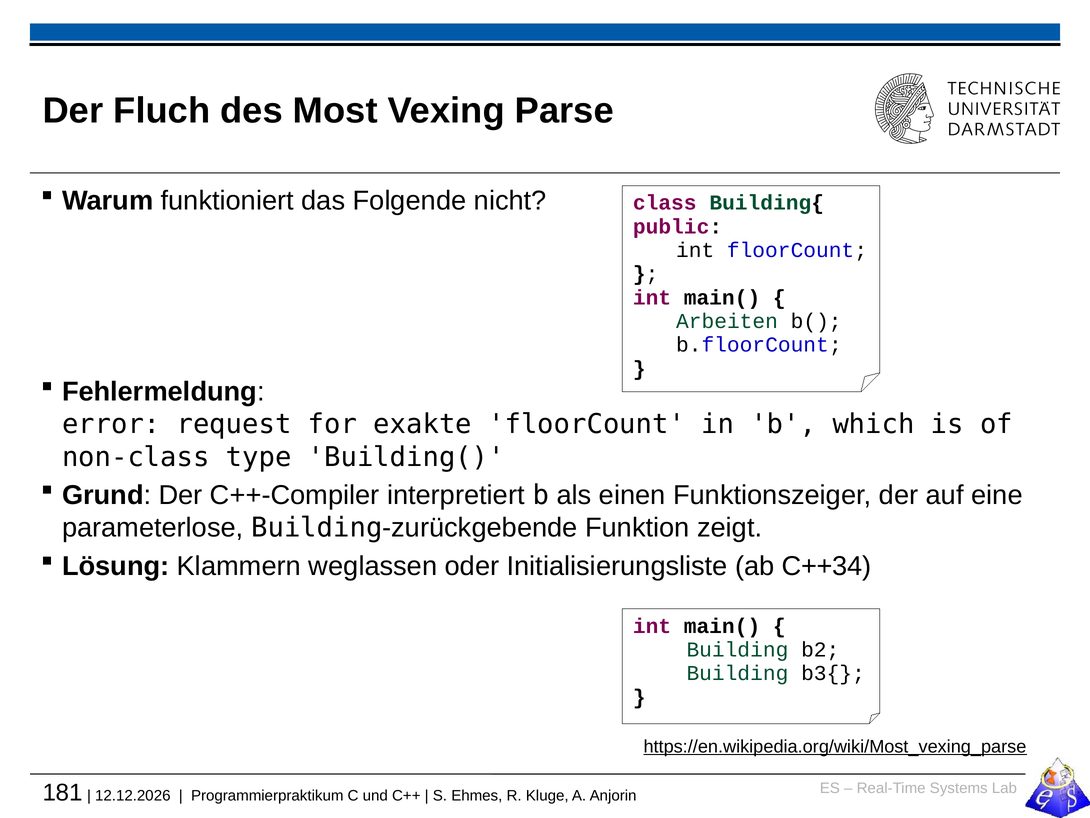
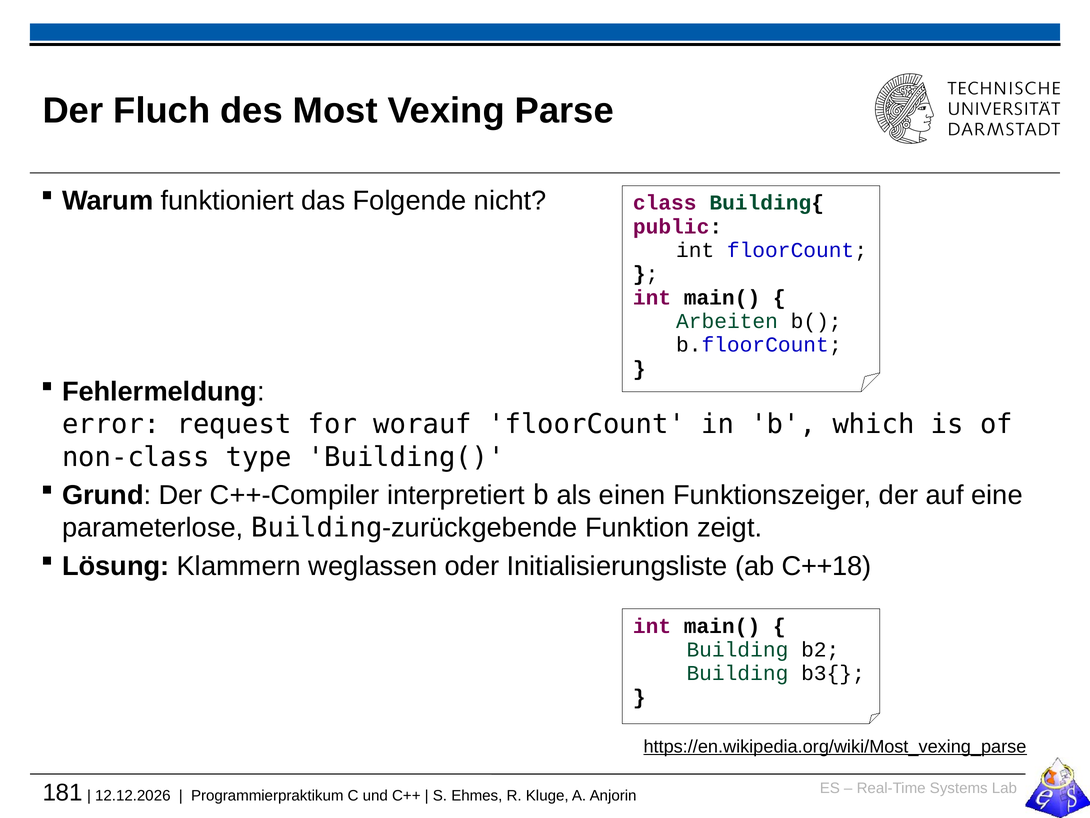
exakte: exakte -> worauf
C++34: C++34 -> C++18
